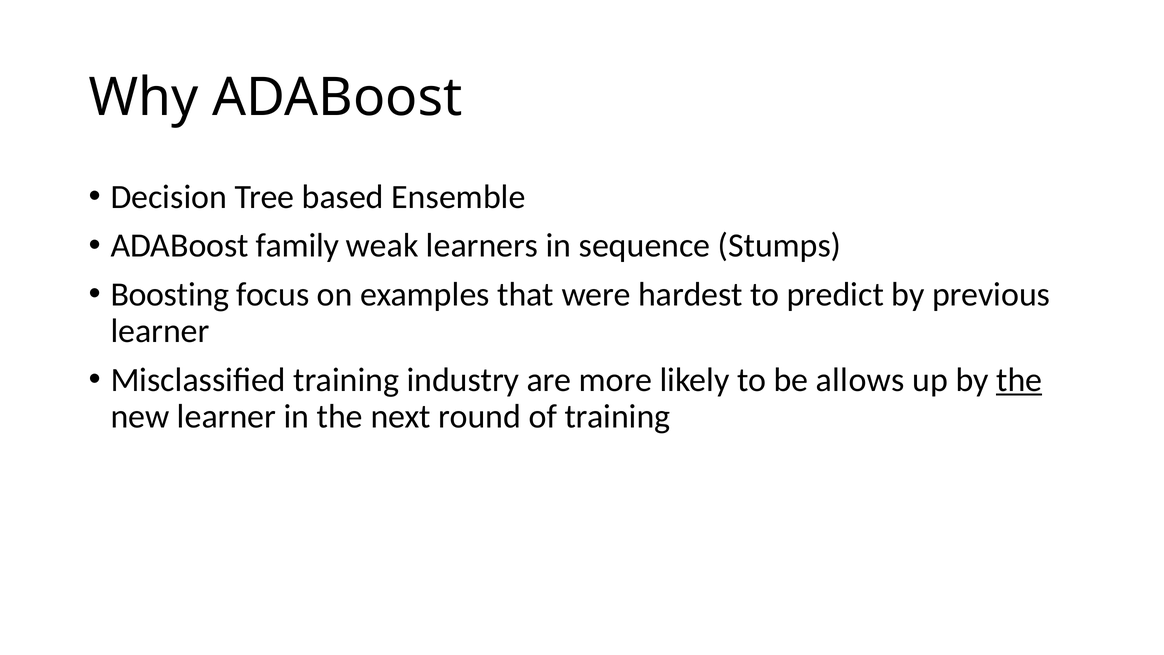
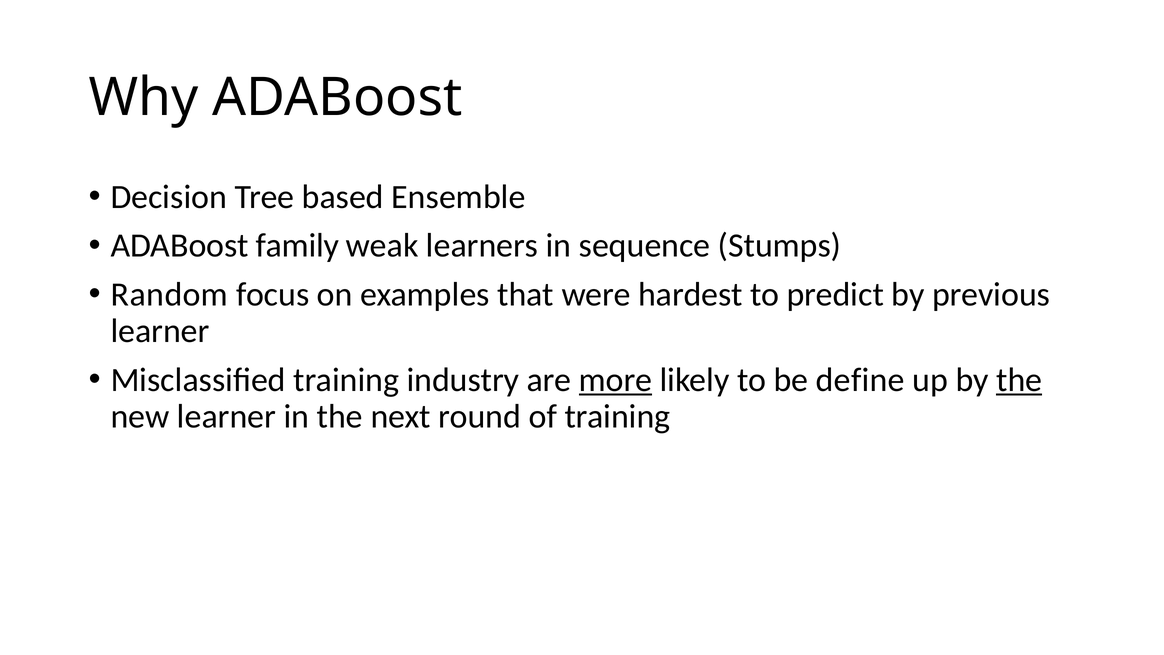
Boosting: Boosting -> Random
more underline: none -> present
allows: allows -> define
